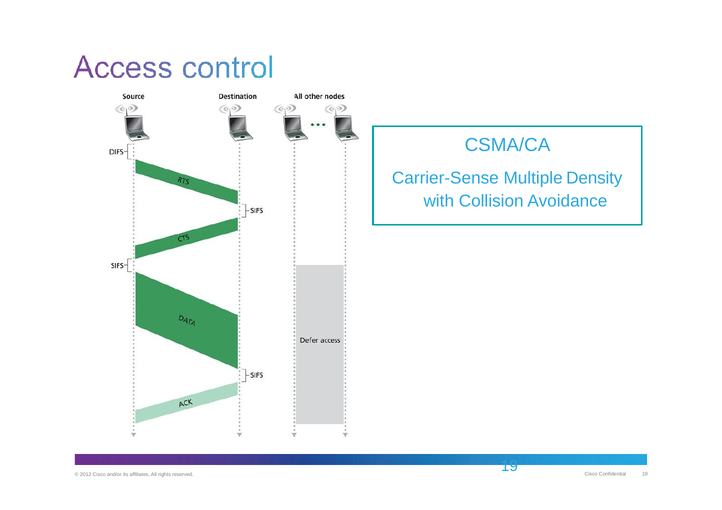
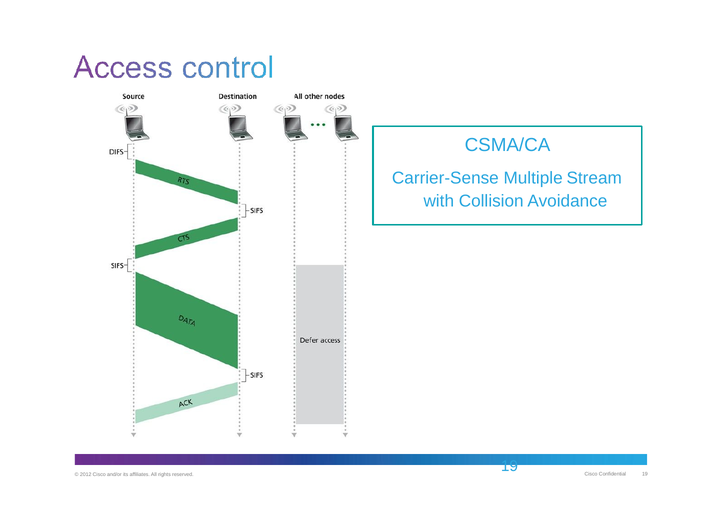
Density: Density -> Stream
